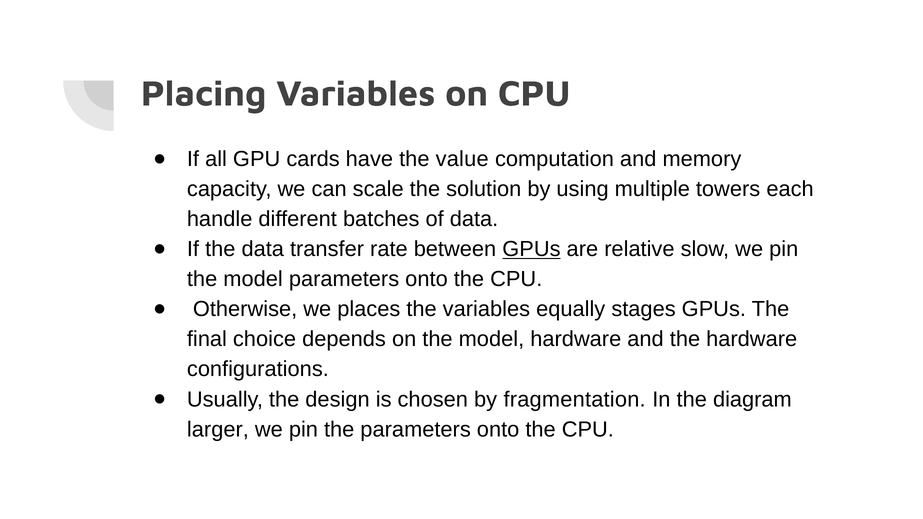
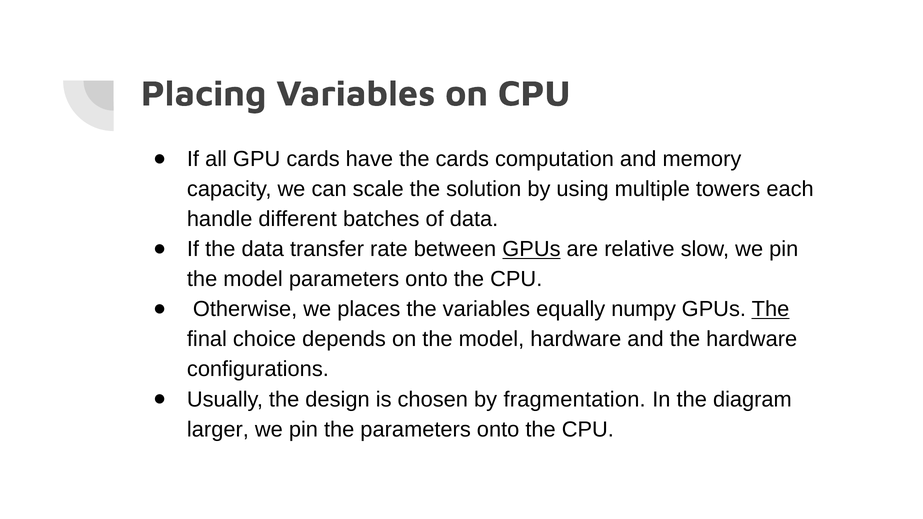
the value: value -> cards
stages: stages -> numpy
The at (770, 309) underline: none -> present
